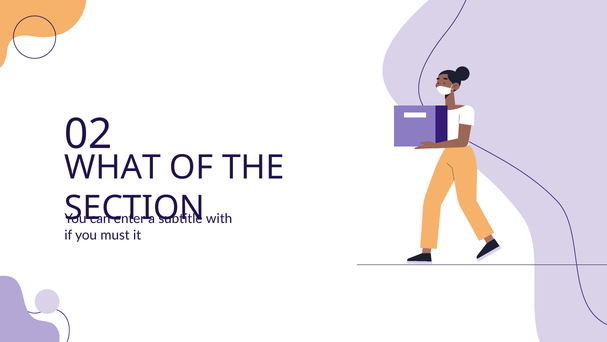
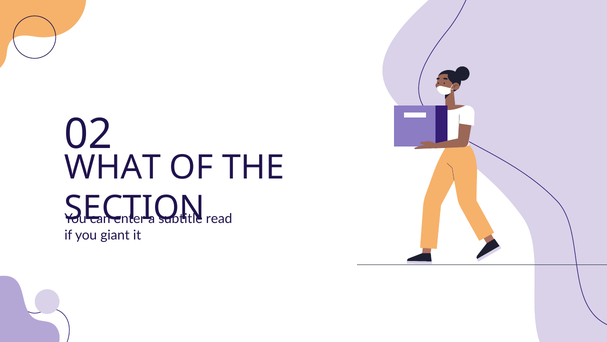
with: with -> read
must: must -> giant
